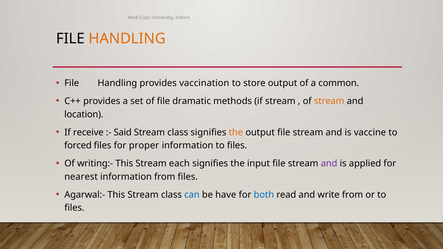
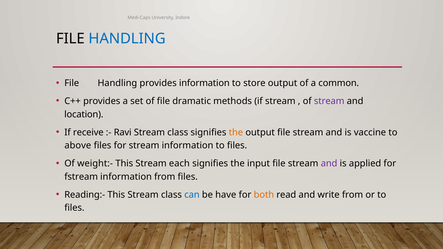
HANDLING at (127, 39) colour: orange -> blue
provides vaccination: vaccination -> information
stream at (329, 101) colour: orange -> purple
Said: Said -> Ravi
forced: forced -> above
for proper: proper -> stream
writing:-: writing:- -> weight:-
nearest: nearest -> fstream
Agarwal:-: Agarwal:- -> Reading:-
both colour: blue -> orange
